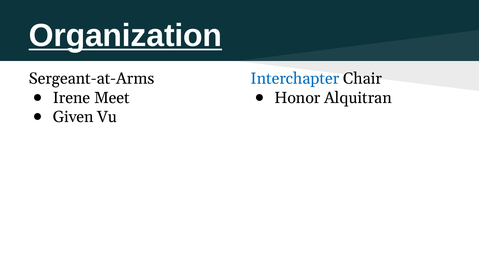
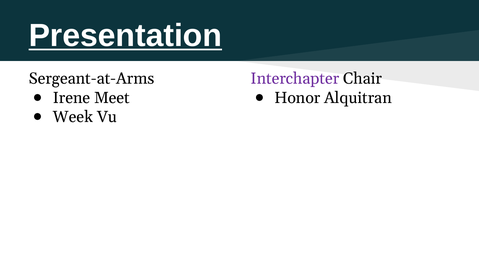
Organization: Organization -> Presentation
Interchapter colour: blue -> purple
Given: Given -> Week
